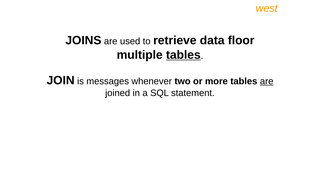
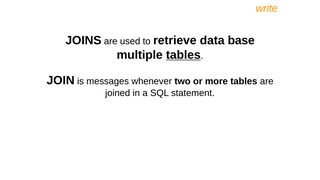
west: west -> write
floor: floor -> base
are at (267, 81) underline: present -> none
